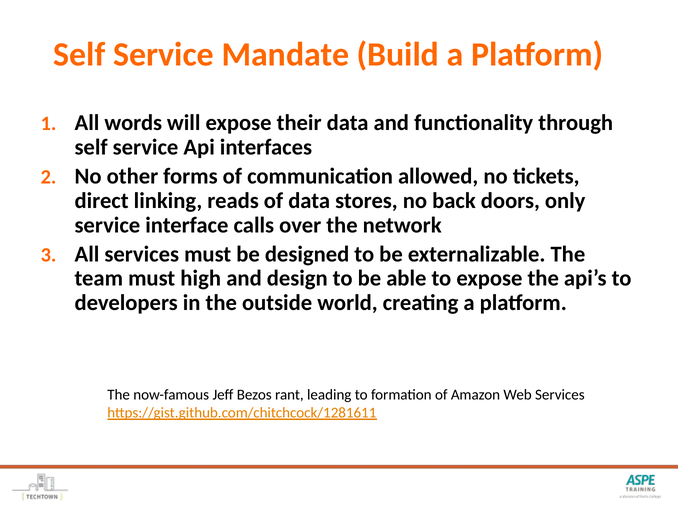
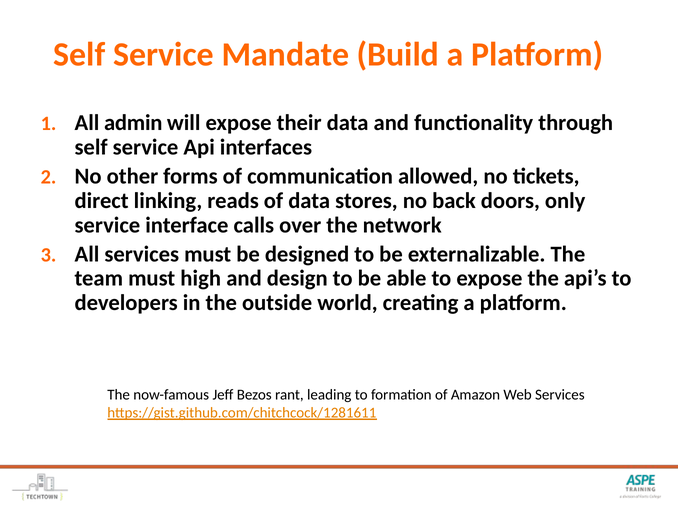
words: words -> admin
